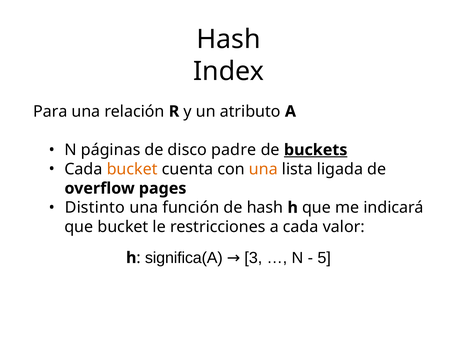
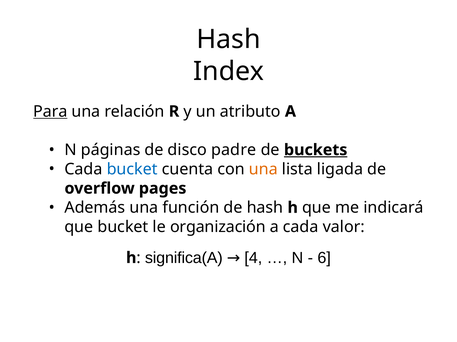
Para underline: none -> present
bucket at (132, 170) colour: orange -> blue
Distinto: Distinto -> Además
restricciones: restricciones -> organización
3: 3 -> 4
5: 5 -> 6
